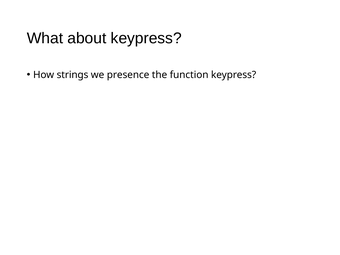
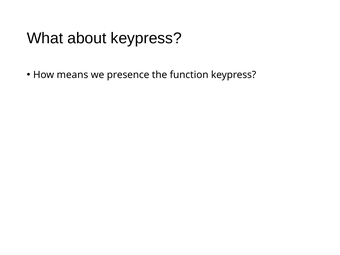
strings: strings -> means
